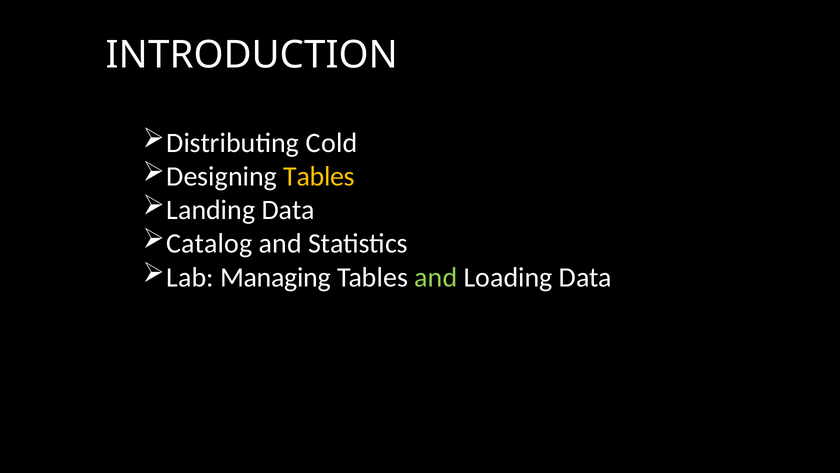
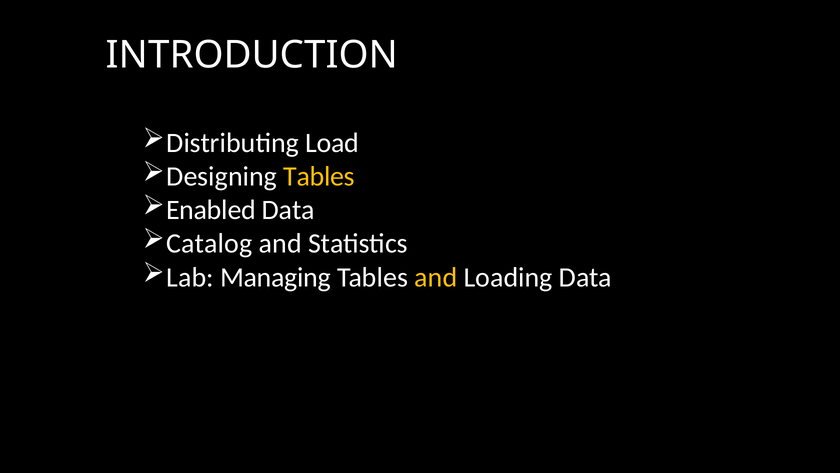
Cold: Cold -> Load
Landing: Landing -> Enabled
and at (436, 277) colour: light green -> yellow
